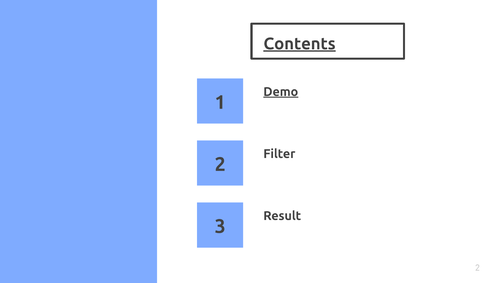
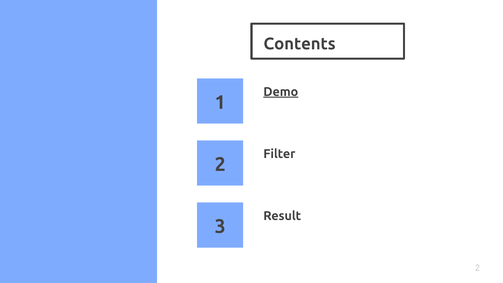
Contents underline: present -> none
